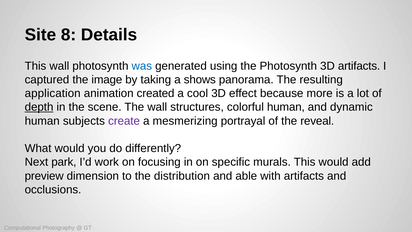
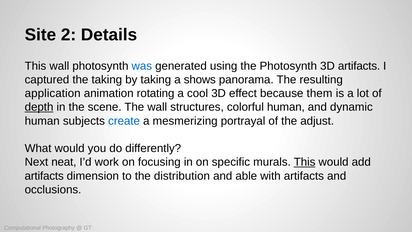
8: 8 -> 2
the image: image -> taking
created: created -> rotating
more: more -> them
create colour: purple -> blue
reveal: reveal -> adjust
park: park -> neat
This at (305, 162) underline: none -> present
preview at (44, 176): preview -> artifacts
